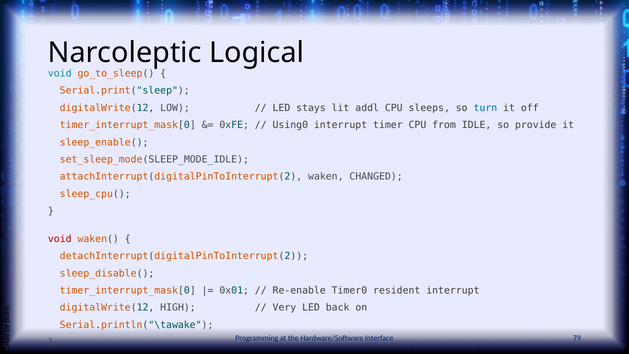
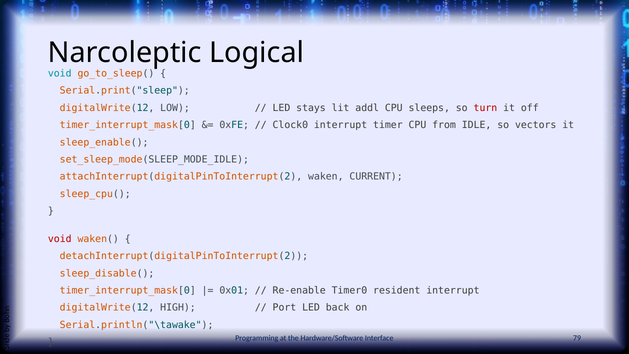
turn colour: blue -> red
Using0: Using0 -> Clock0
provide: provide -> vectors
CHANGED: CHANGED -> CURRENT
Very: Very -> Port
